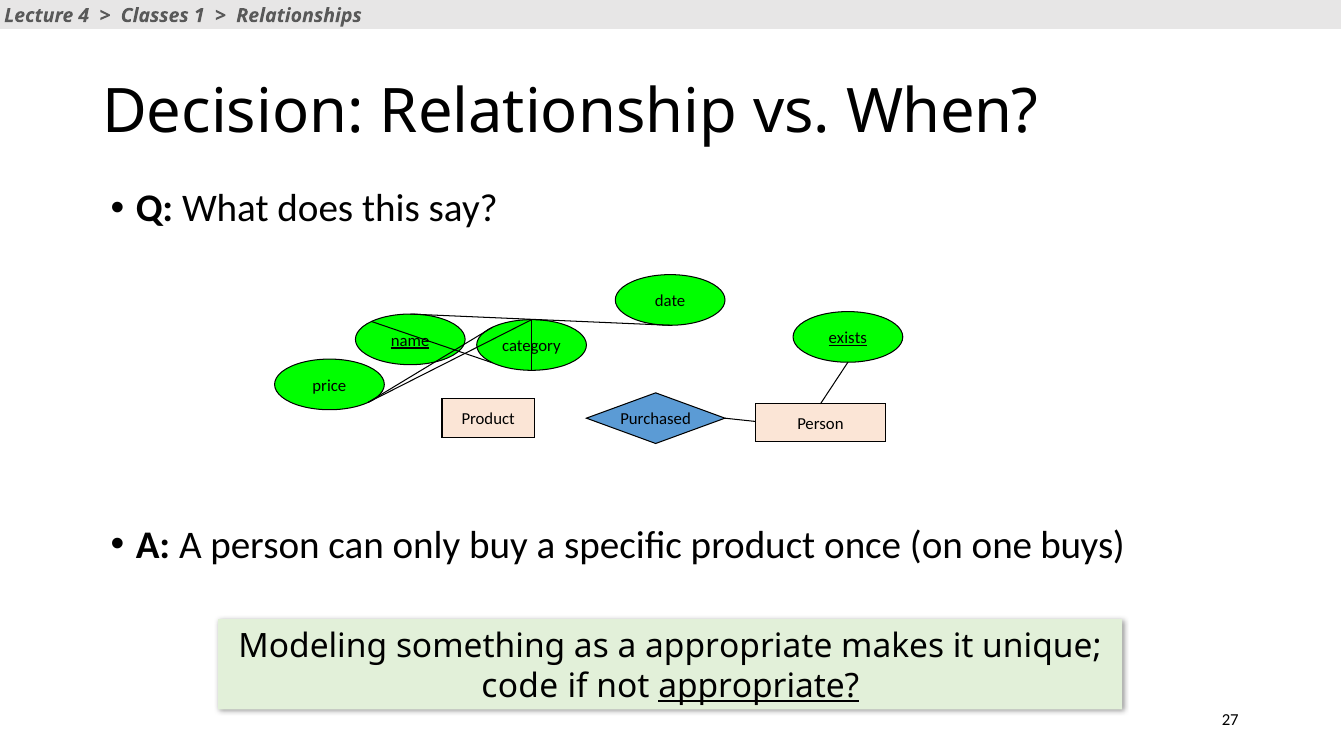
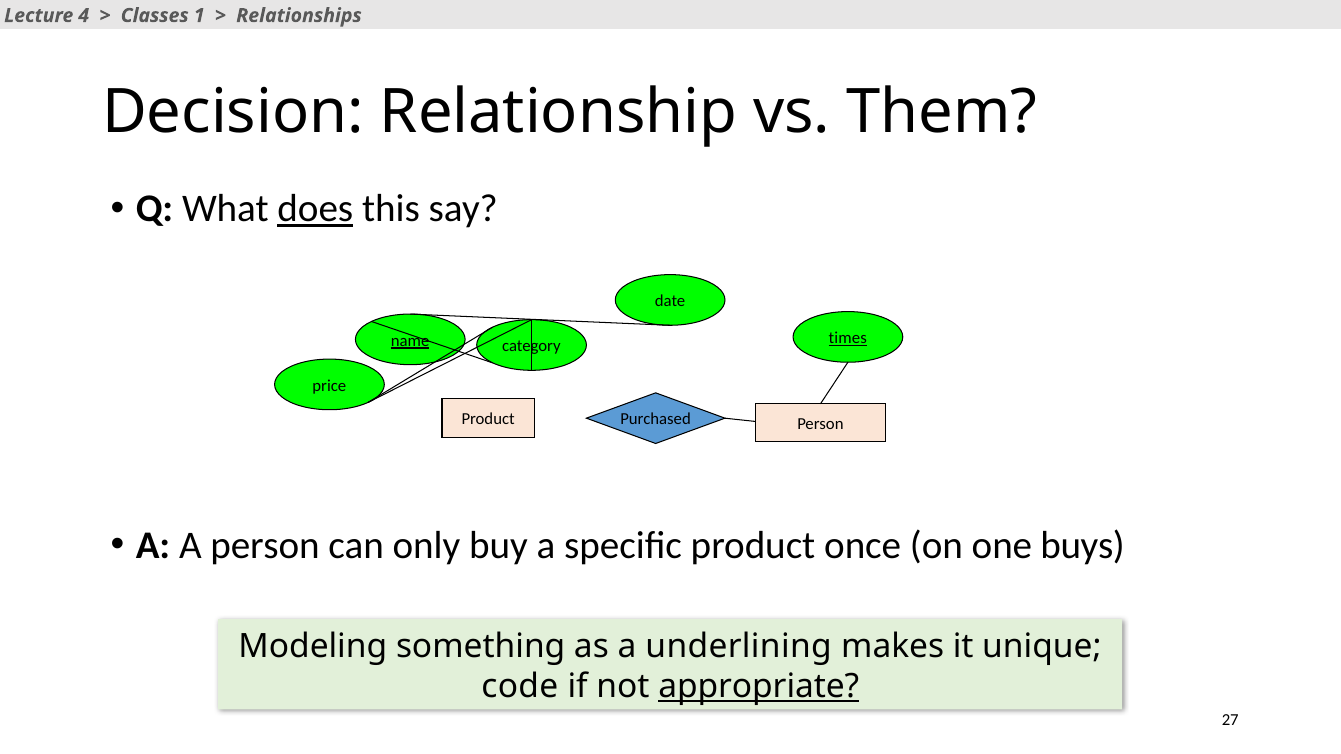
When: When -> Them
does underline: none -> present
exists: exists -> times
a appropriate: appropriate -> underlining
